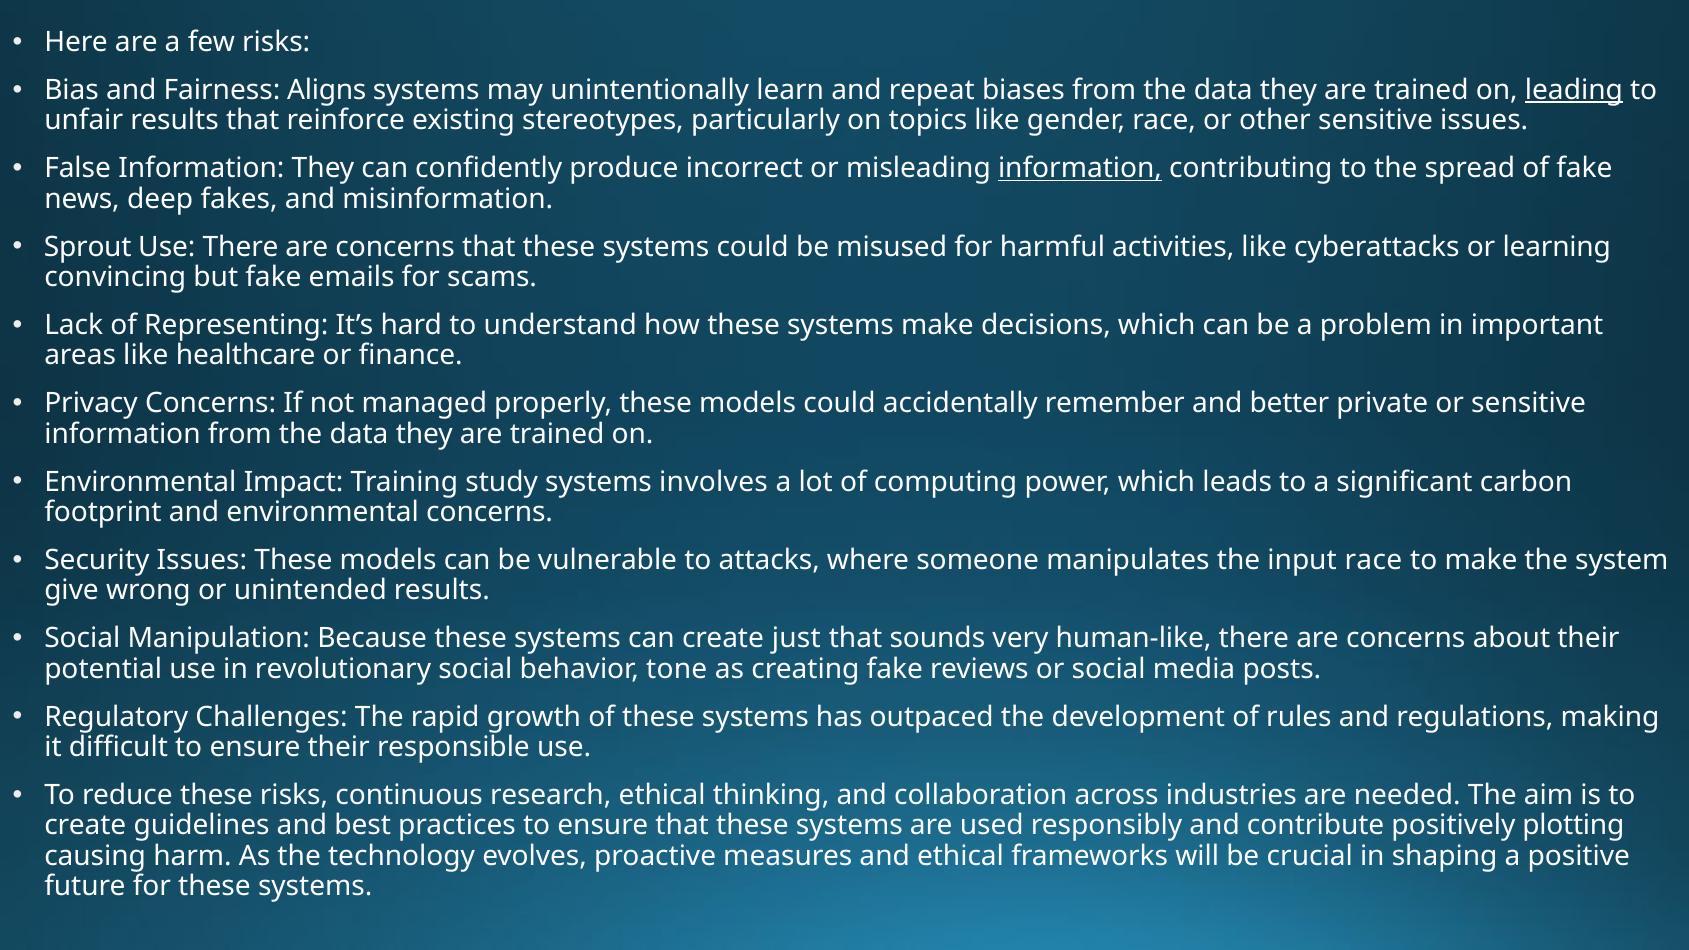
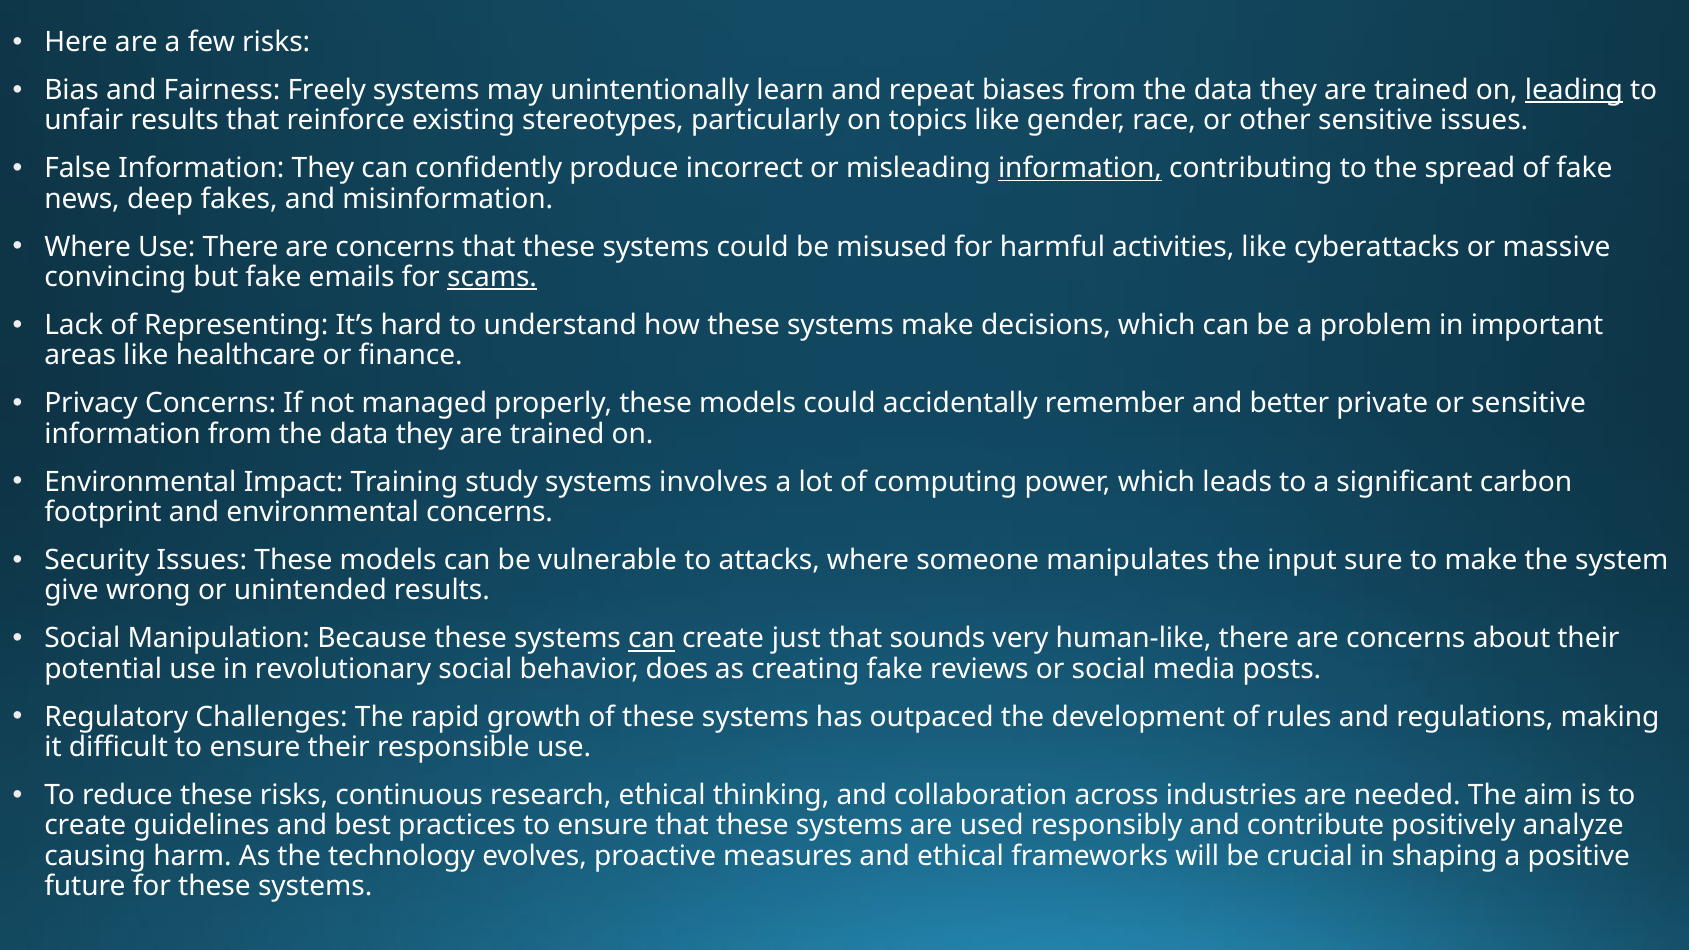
Aligns: Aligns -> Freely
Sprout at (88, 247): Sprout -> Where
learning: learning -> massive
scams underline: none -> present
input race: race -> sure
can at (651, 639) underline: none -> present
tone: tone -> does
plotting: plotting -> analyze
